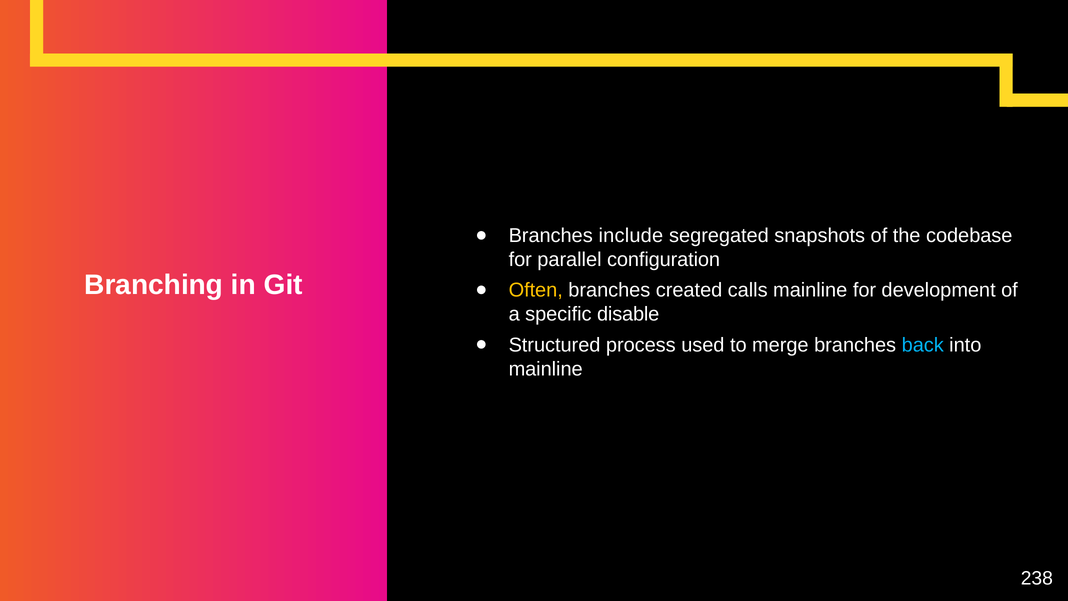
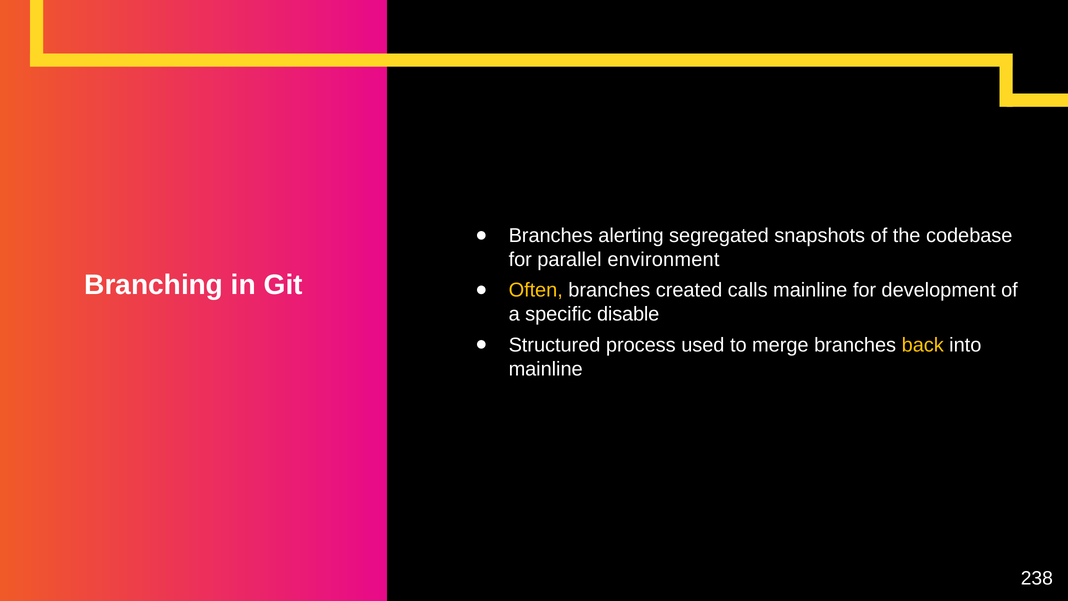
include: include -> alerting
configuration: configuration -> environment
back colour: light blue -> yellow
